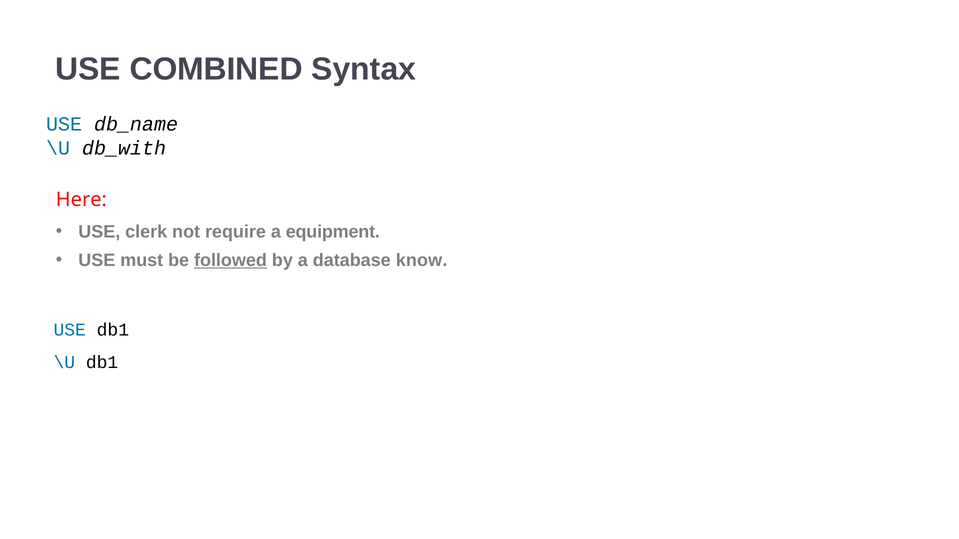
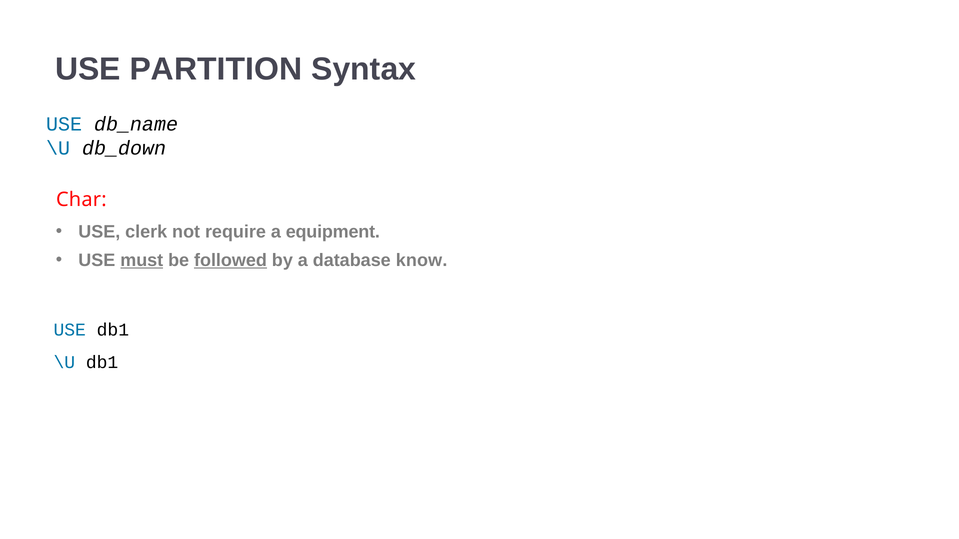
COMBINED: COMBINED -> PARTITION
db_with: db_with -> db_down
Here: Here -> Char
must underline: none -> present
